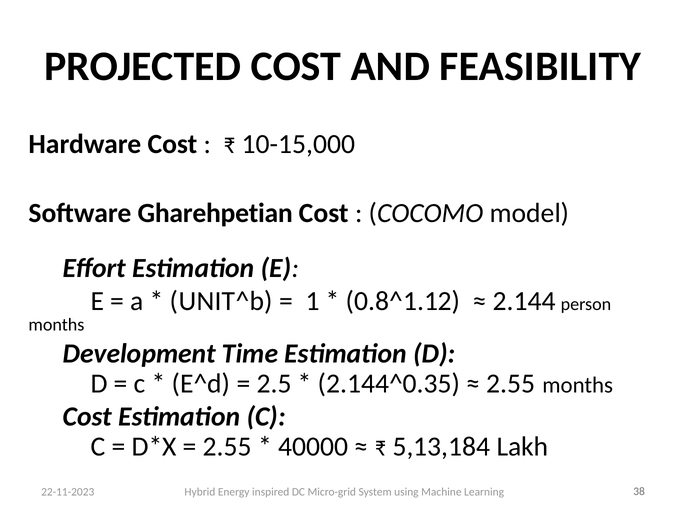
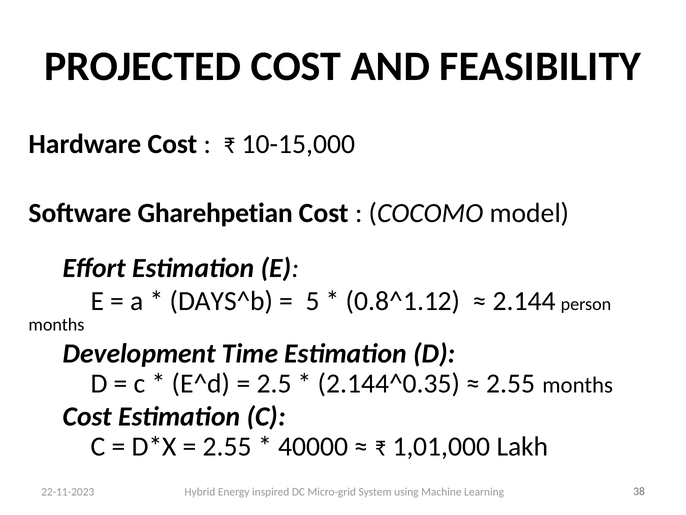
UNIT^b: UNIT^b -> DAYS^b
1: 1 -> 5
5,13,184: 5,13,184 -> 1,01,000
